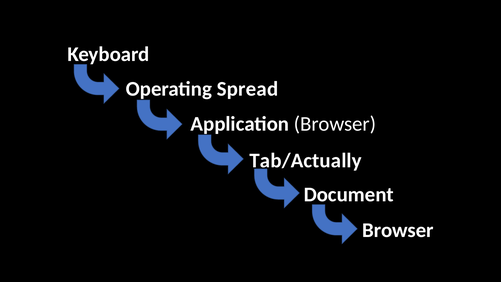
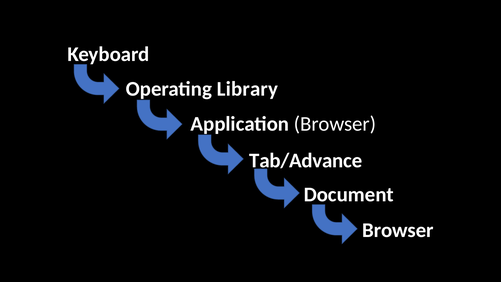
Spread: Spread -> Library
Tab/Actually: Tab/Actually -> Tab/Advance
